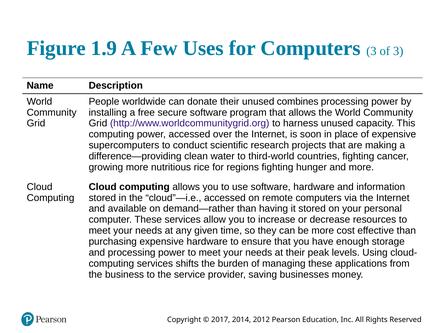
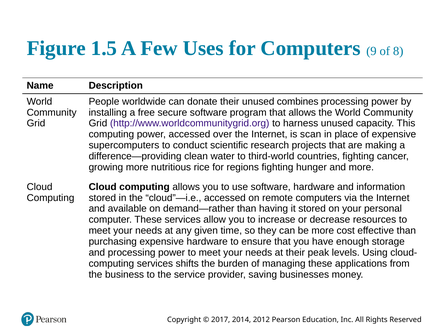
1.9: 1.9 -> 1.5
Computers 3: 3 -> 9
of 3: 3 -> 8
soon: soon -> scan
